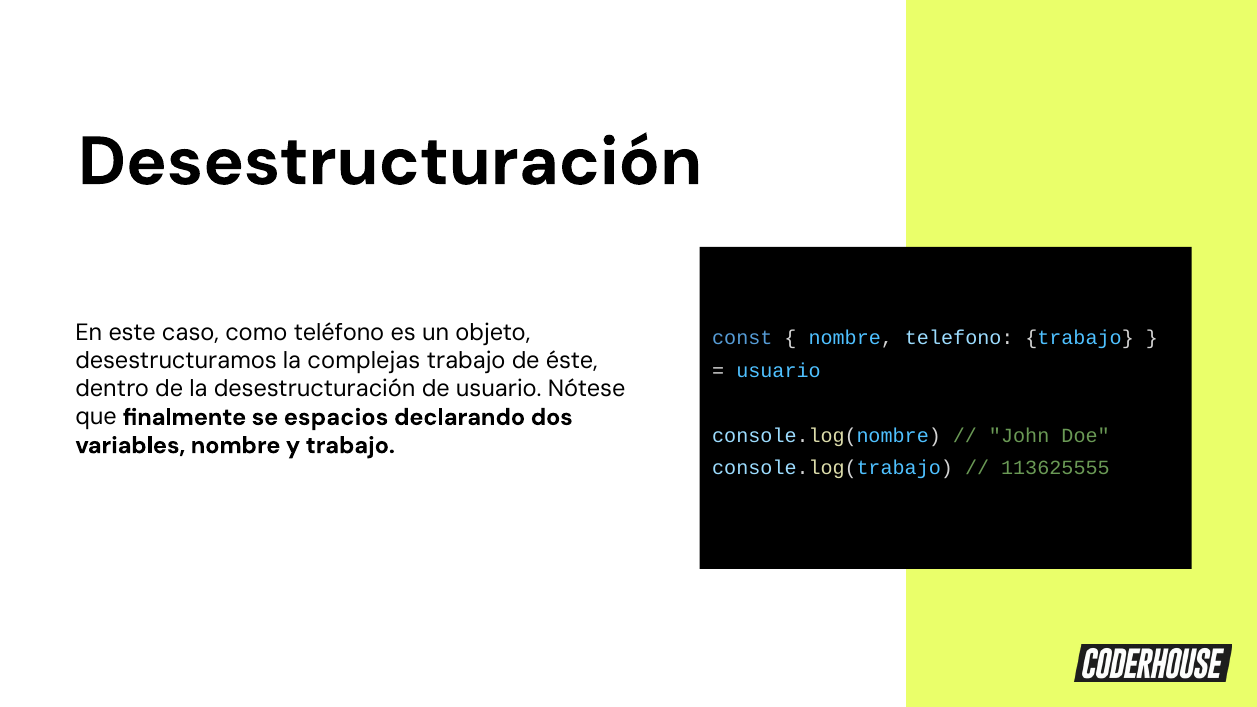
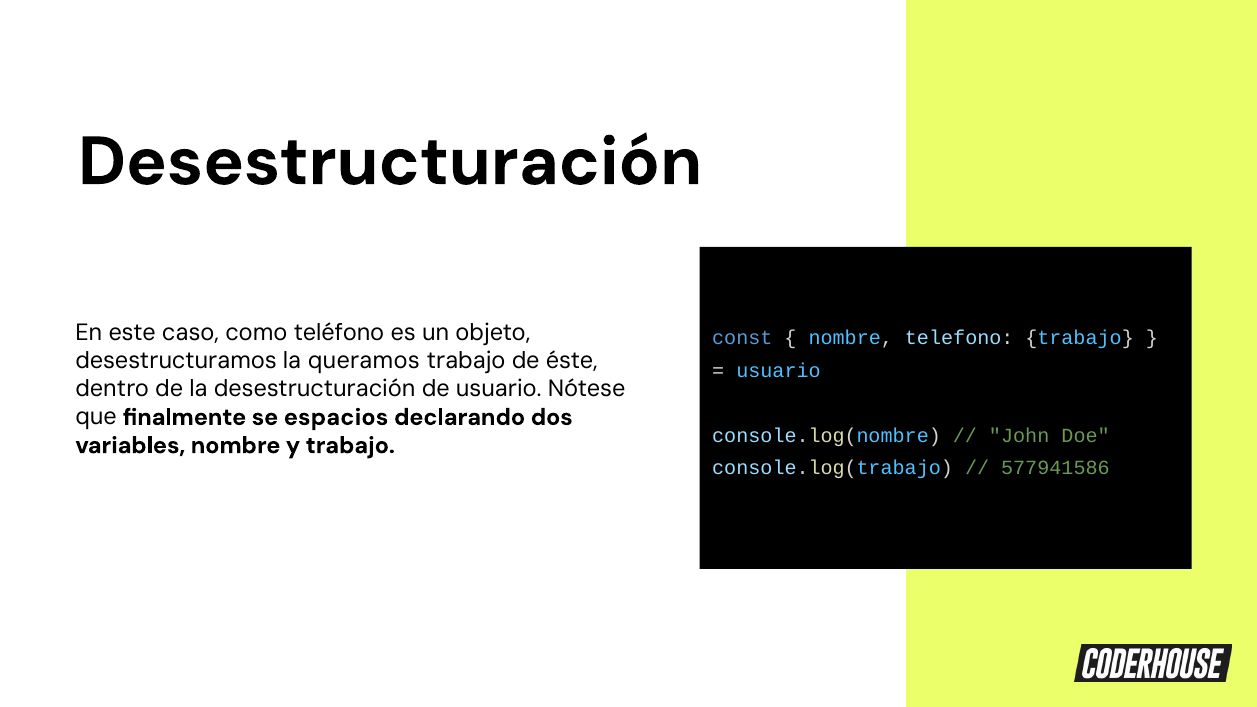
complejas: complejas -> queramos
113625555: 113625555 -> 577941586
